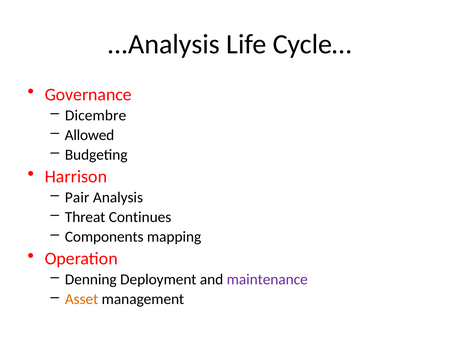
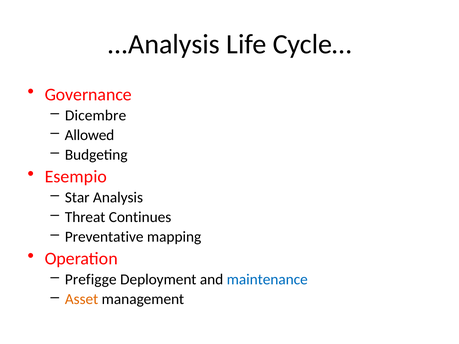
Harrison: Harrison -> Esempio
Pair: Pair -> Star
Components: Components -> Preventative
Denning: Denning -> Prefigge
maintenance colour: purple -> blue
